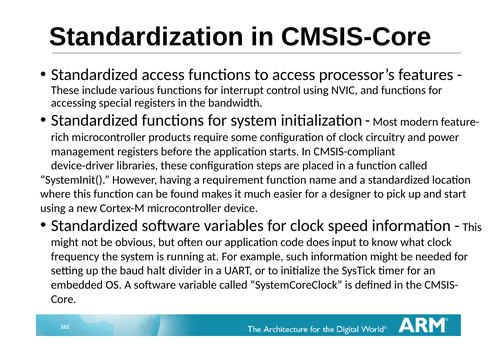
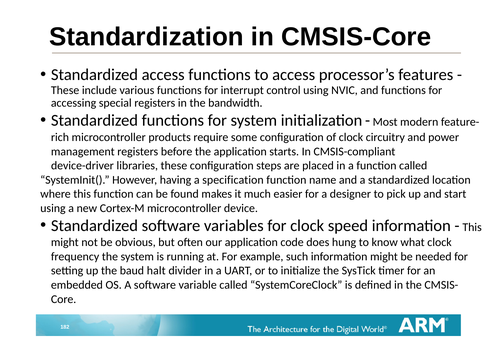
requirement: requirement -> specification
input: input -> hung
